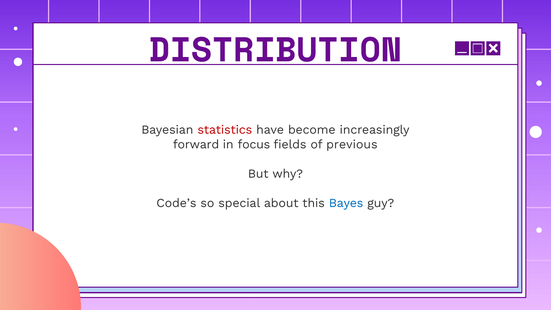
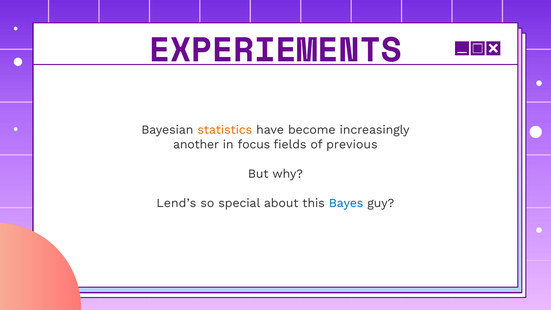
DISTRIBUTION: DISTRIBUTION -> EXPERIEMENTS
statistics colour: red -> orange
forward: forward -> another
Code’s: Code’s -> Lend’s
